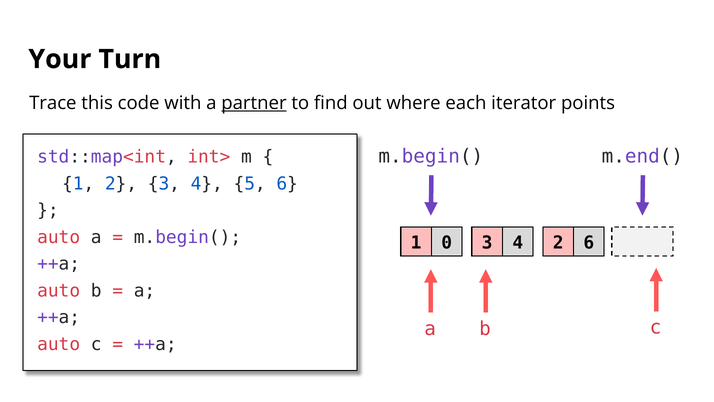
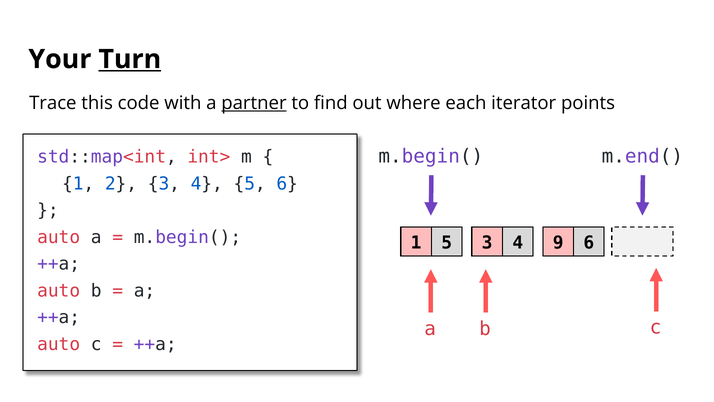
Turn underline: none -> present
1 0: 0 -> 5
4 2: 2 -> 9
